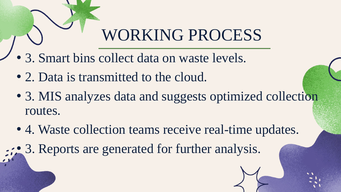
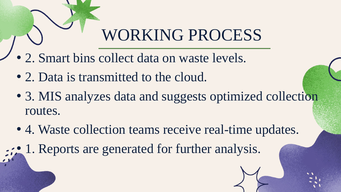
3 at (30, 58): 3 -> 2
3 at (30, 149): 3 -> 1
